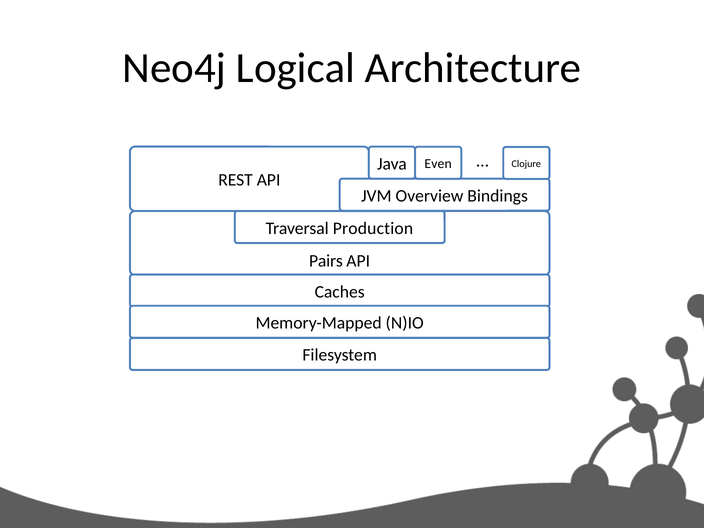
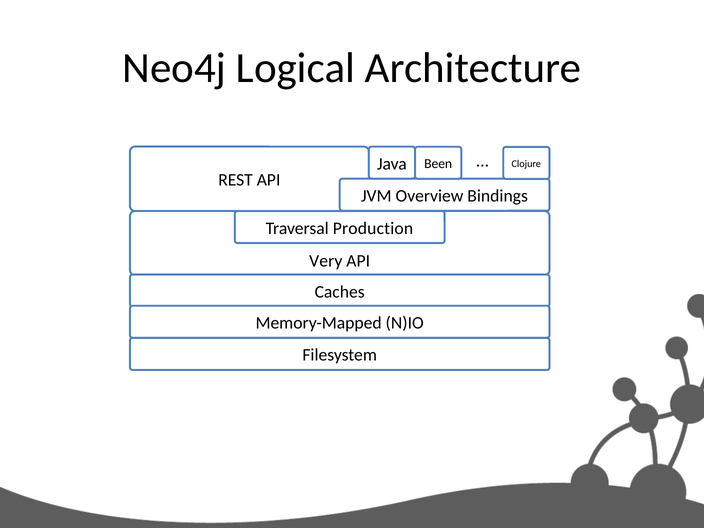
Even: Even -> Been
Pairs: Pairs -> Very
